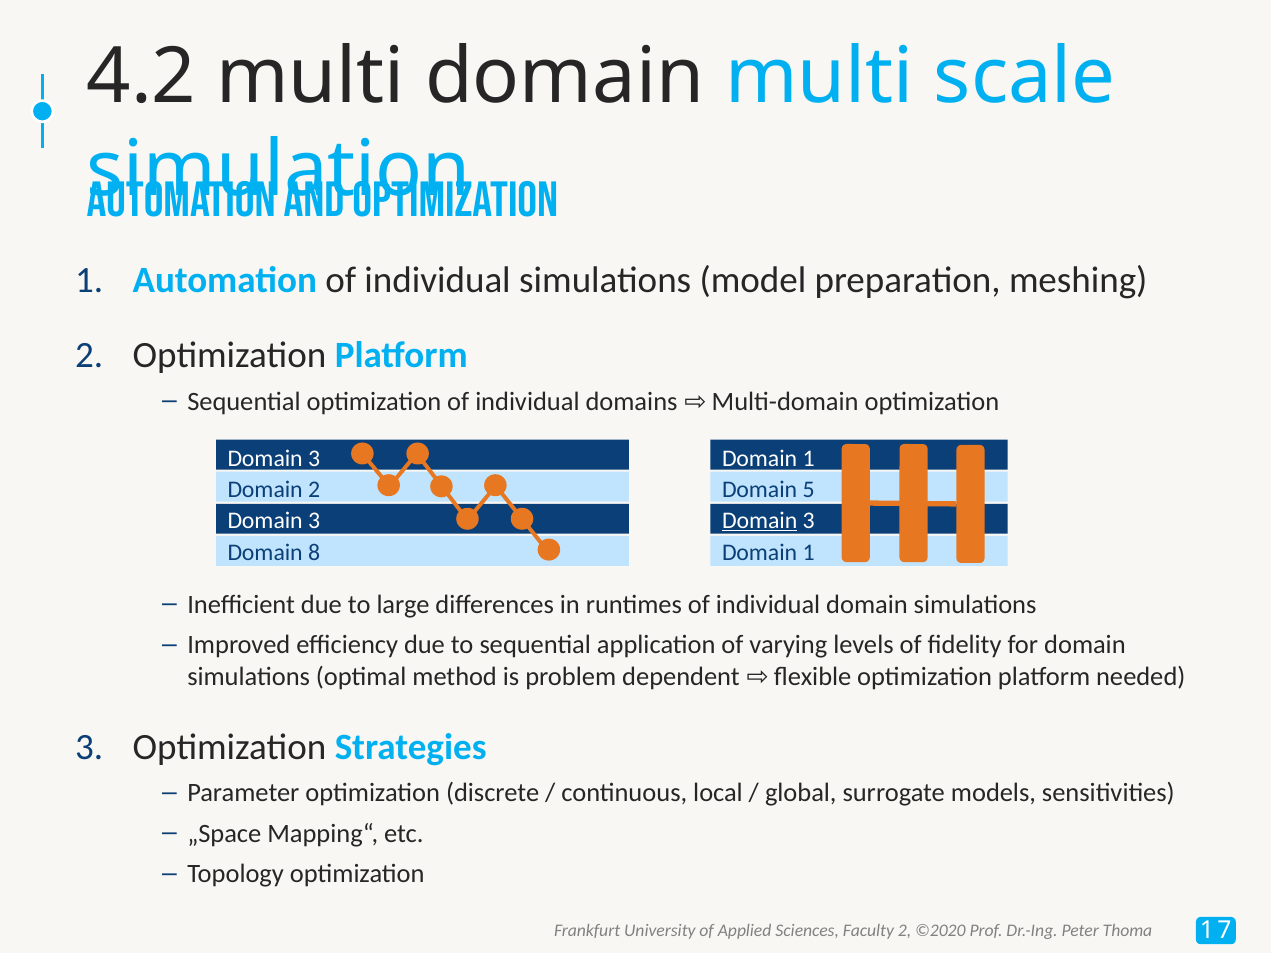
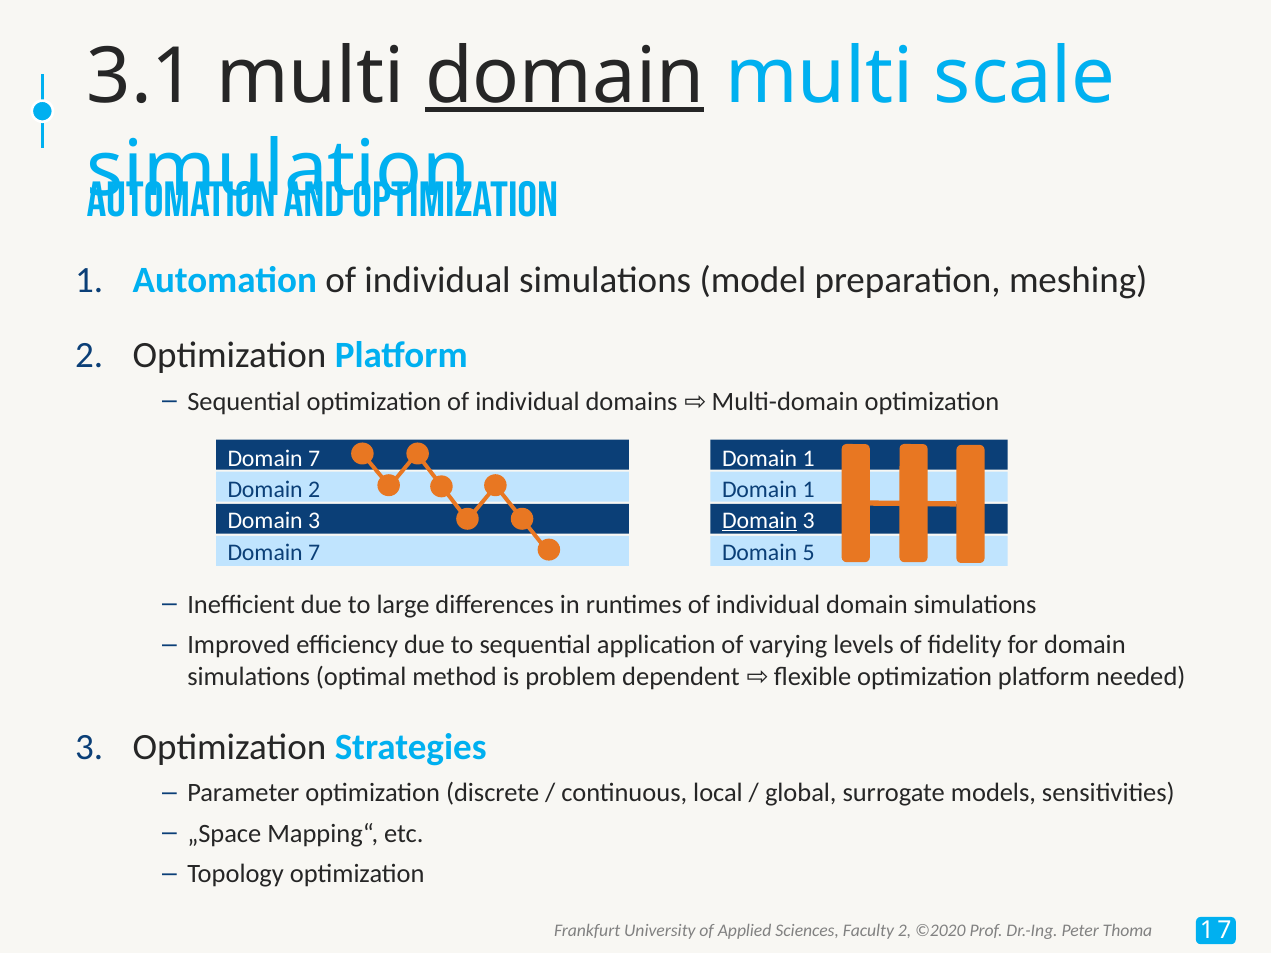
4.2: 4.2 -> 3.1
domain at (565, 76) underline: none -> present
3 at (314, 458): 3 -> 7
5 at (809, 489): 5 -> 1
8 at (314, 553): 8 -> 7
1 at (809, 553): 1 -> 5
